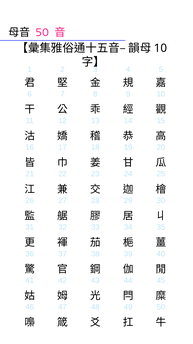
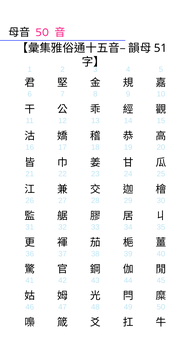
10 at (160, 48): 10 -> 51
